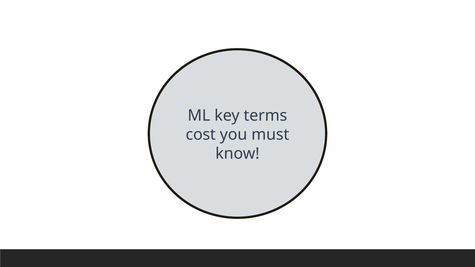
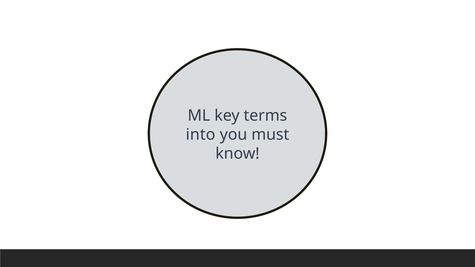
cost: cost -> into
